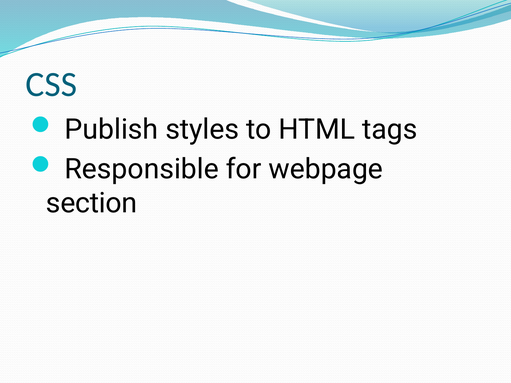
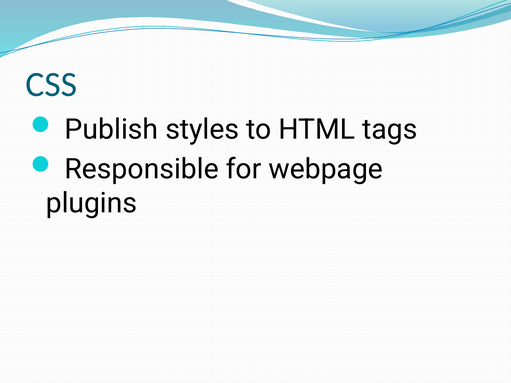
section: section -> plugins
